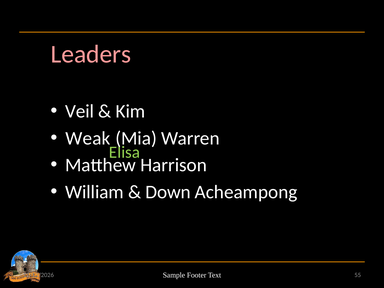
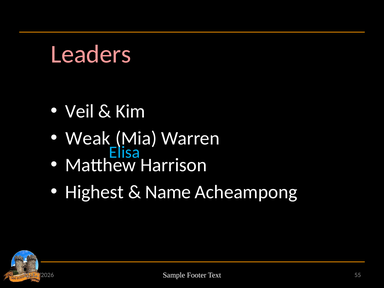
Elisa colour: light green -> light blue
William: William -> Highest
Down: Down -> Name
